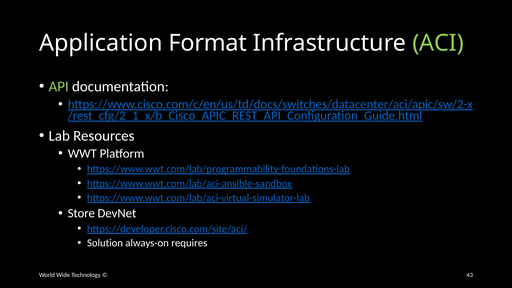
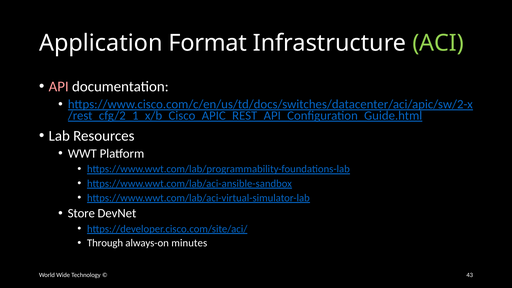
API colour: light green -> pink
Solution: Solution -> Through
requires: requires -> minutes
